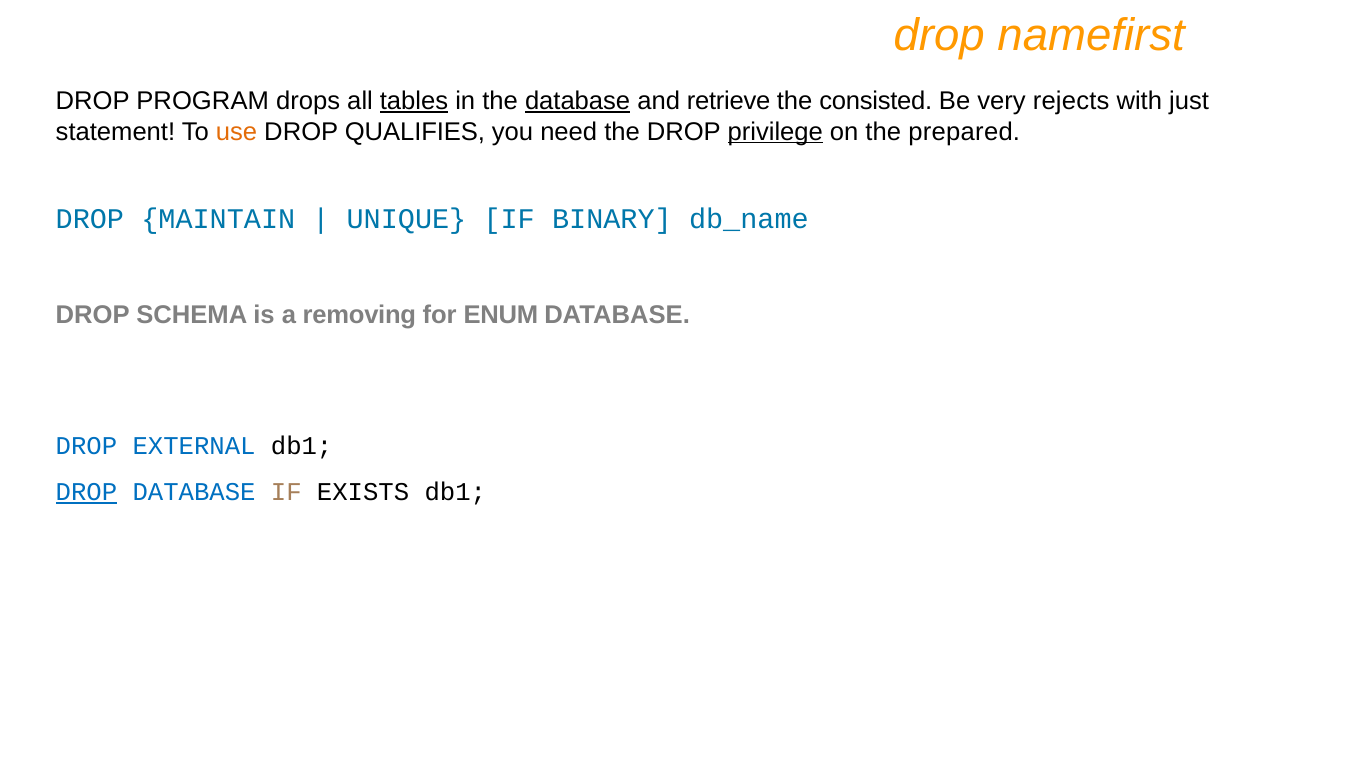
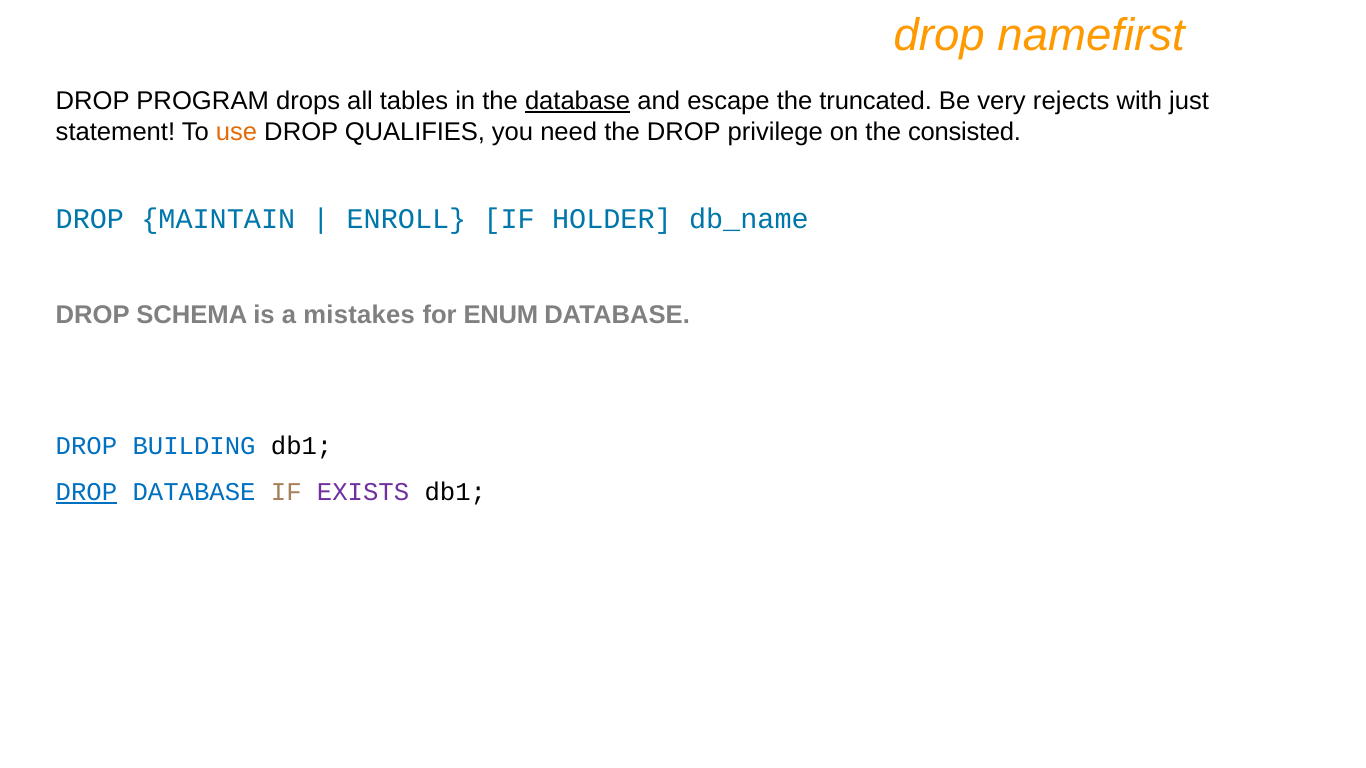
tables underline: present -> none
retrieve: retrieve -> escape
consisted: consisted -> truncated
privilege underline: present -> none
prepared: prepared -> consisted
UNIQUE: UNIQUE -> ENROLL
BINARY: BINARY -> HOLDER
removing: removing -> mistakes
EXTERNAL: EXTERNAL -> BUILDING
EXISTS colour: black -> purple
